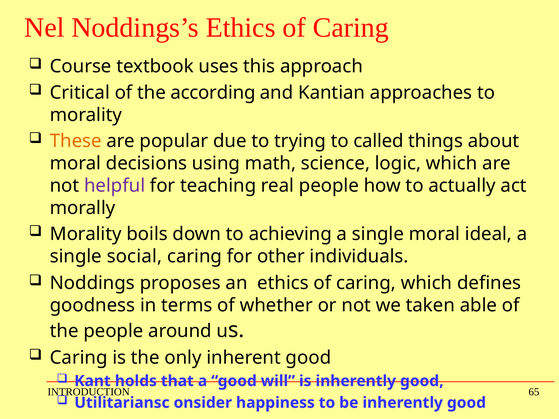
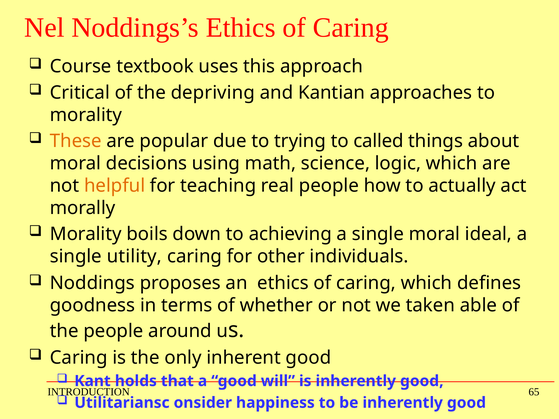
according: according -> depriving
helpful colour: purple -> orange
social: social -> utility
